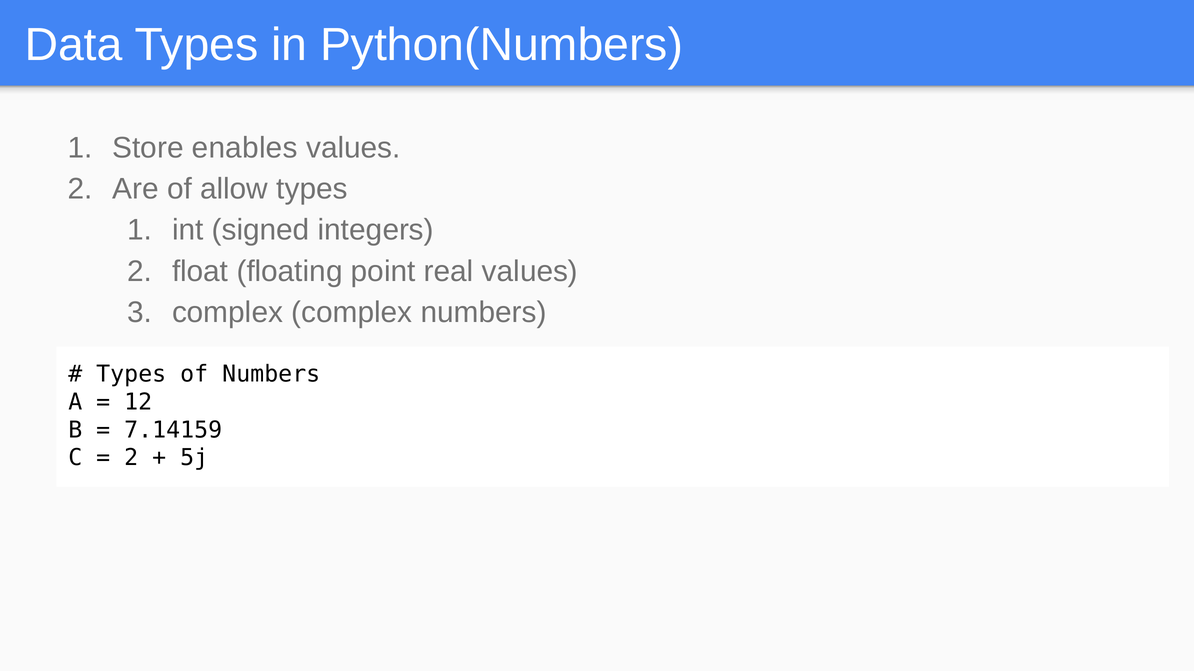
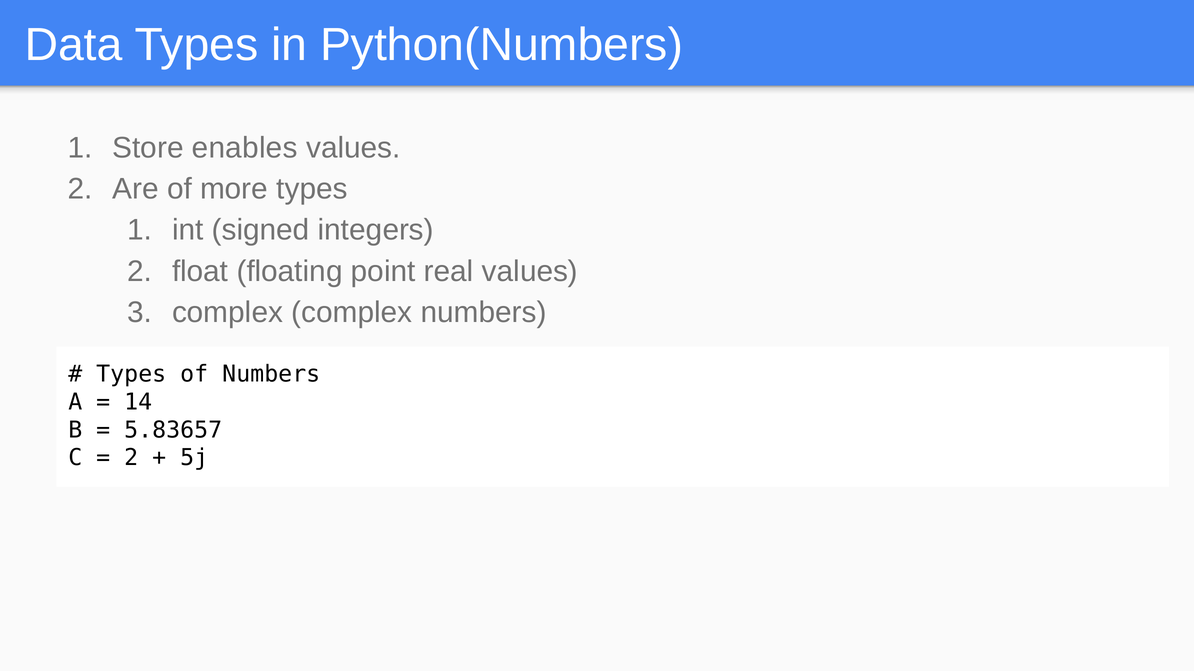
allow: allow -> more
12: 12 -> 14
7.14159: 7.14159 -> 5.83657
